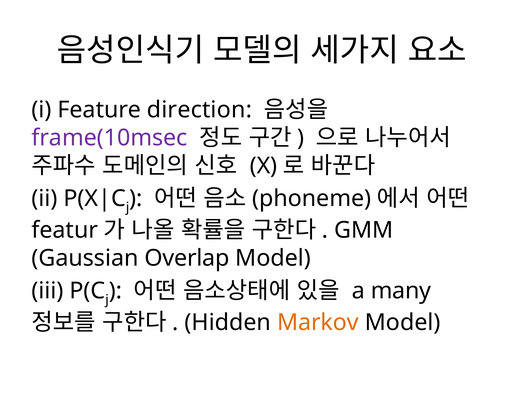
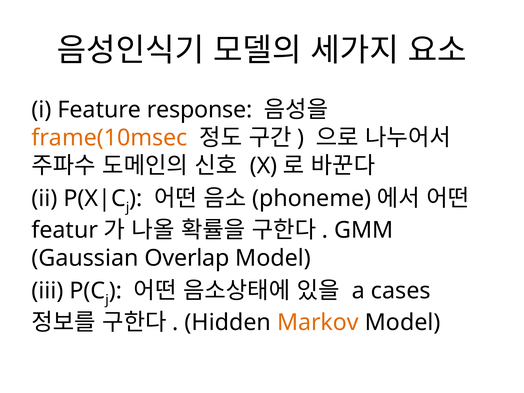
direction: direction -> response
frame(10msec colour: purple -> orange
many: many -> cases
